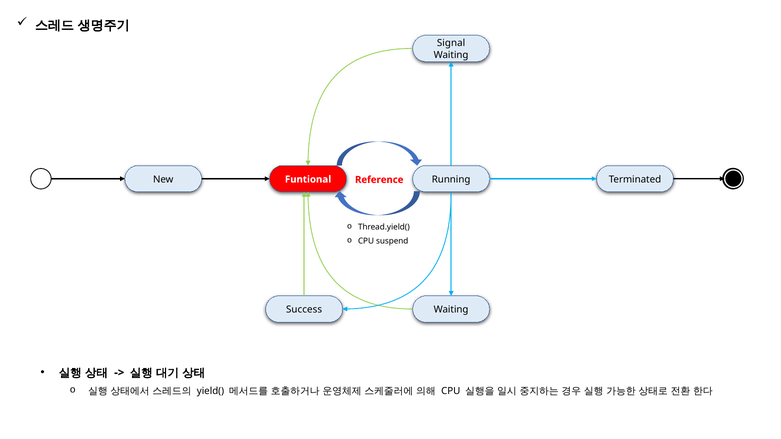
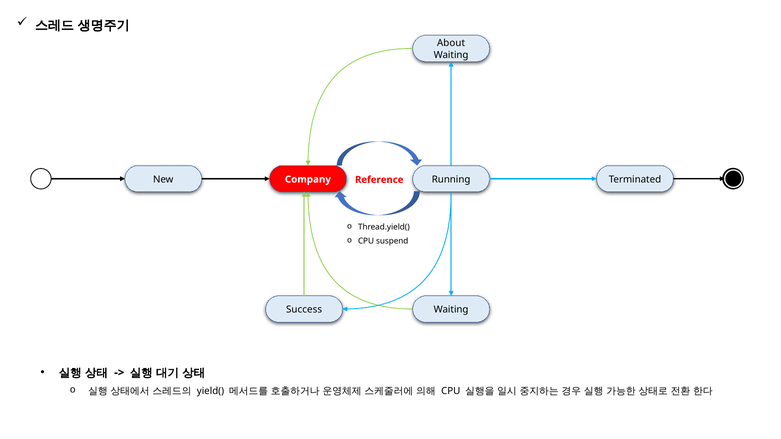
Signal: Signal -> About
Funtional: Funtional -> Company
